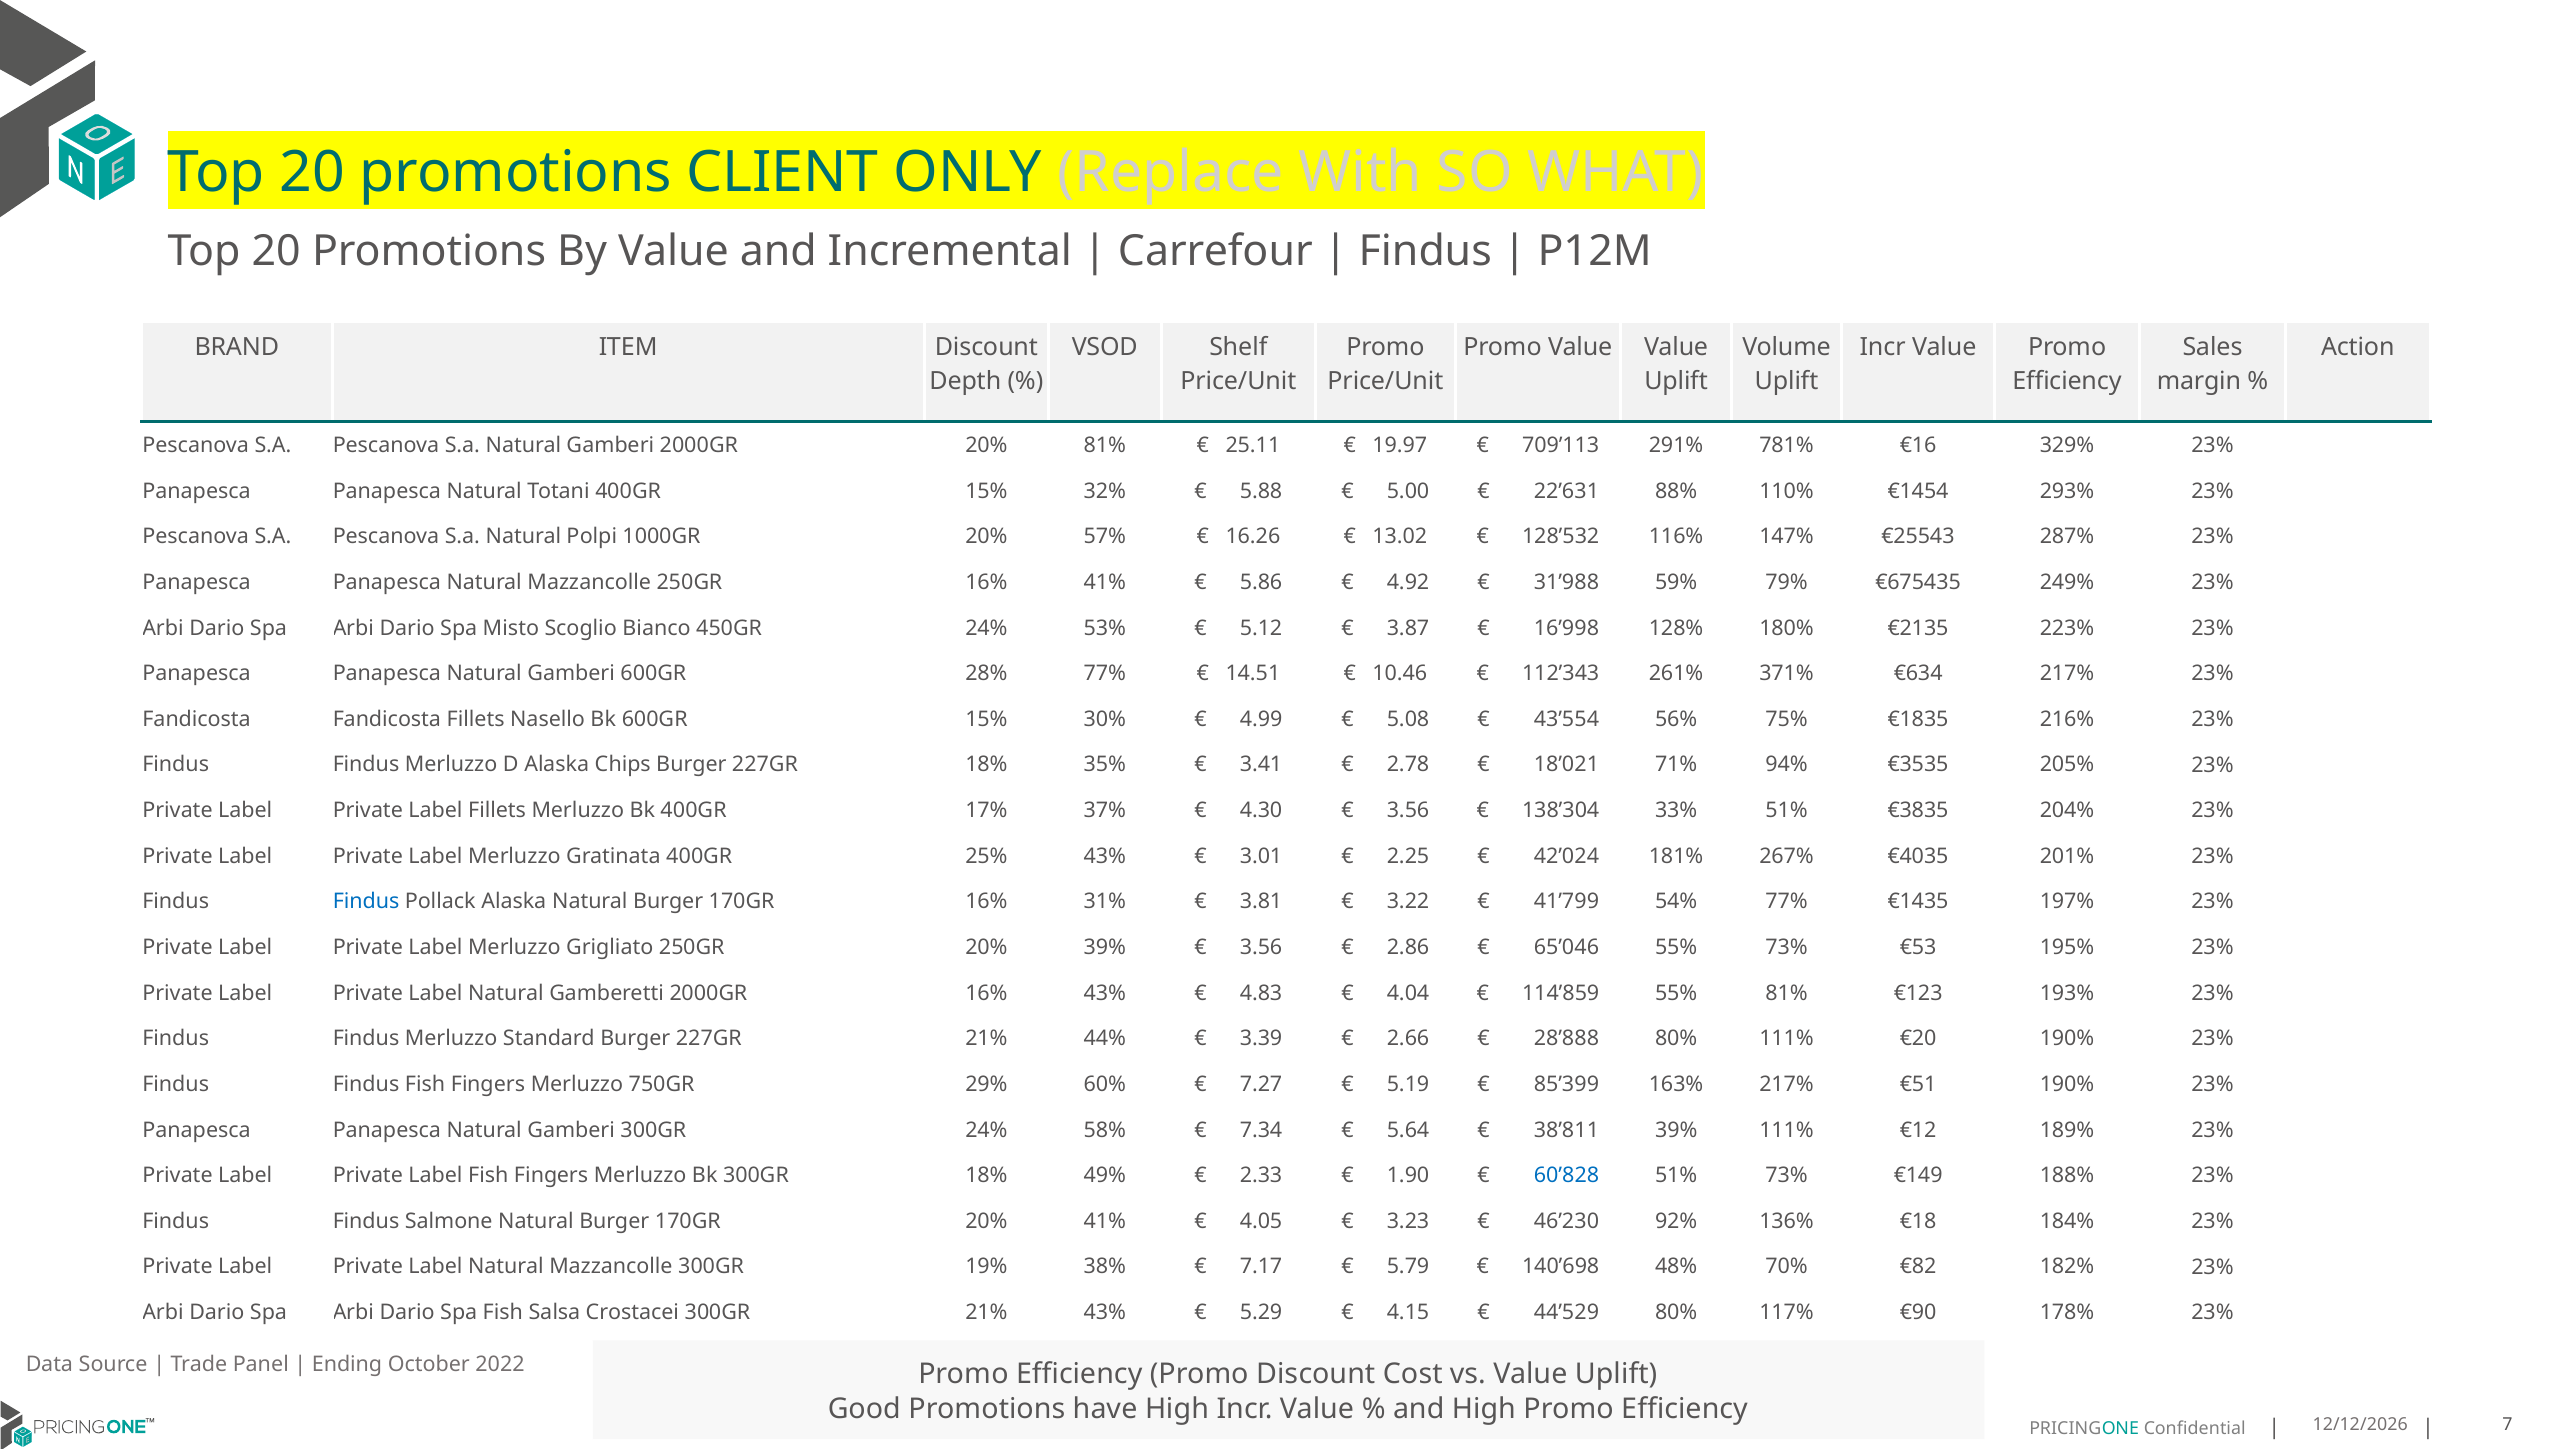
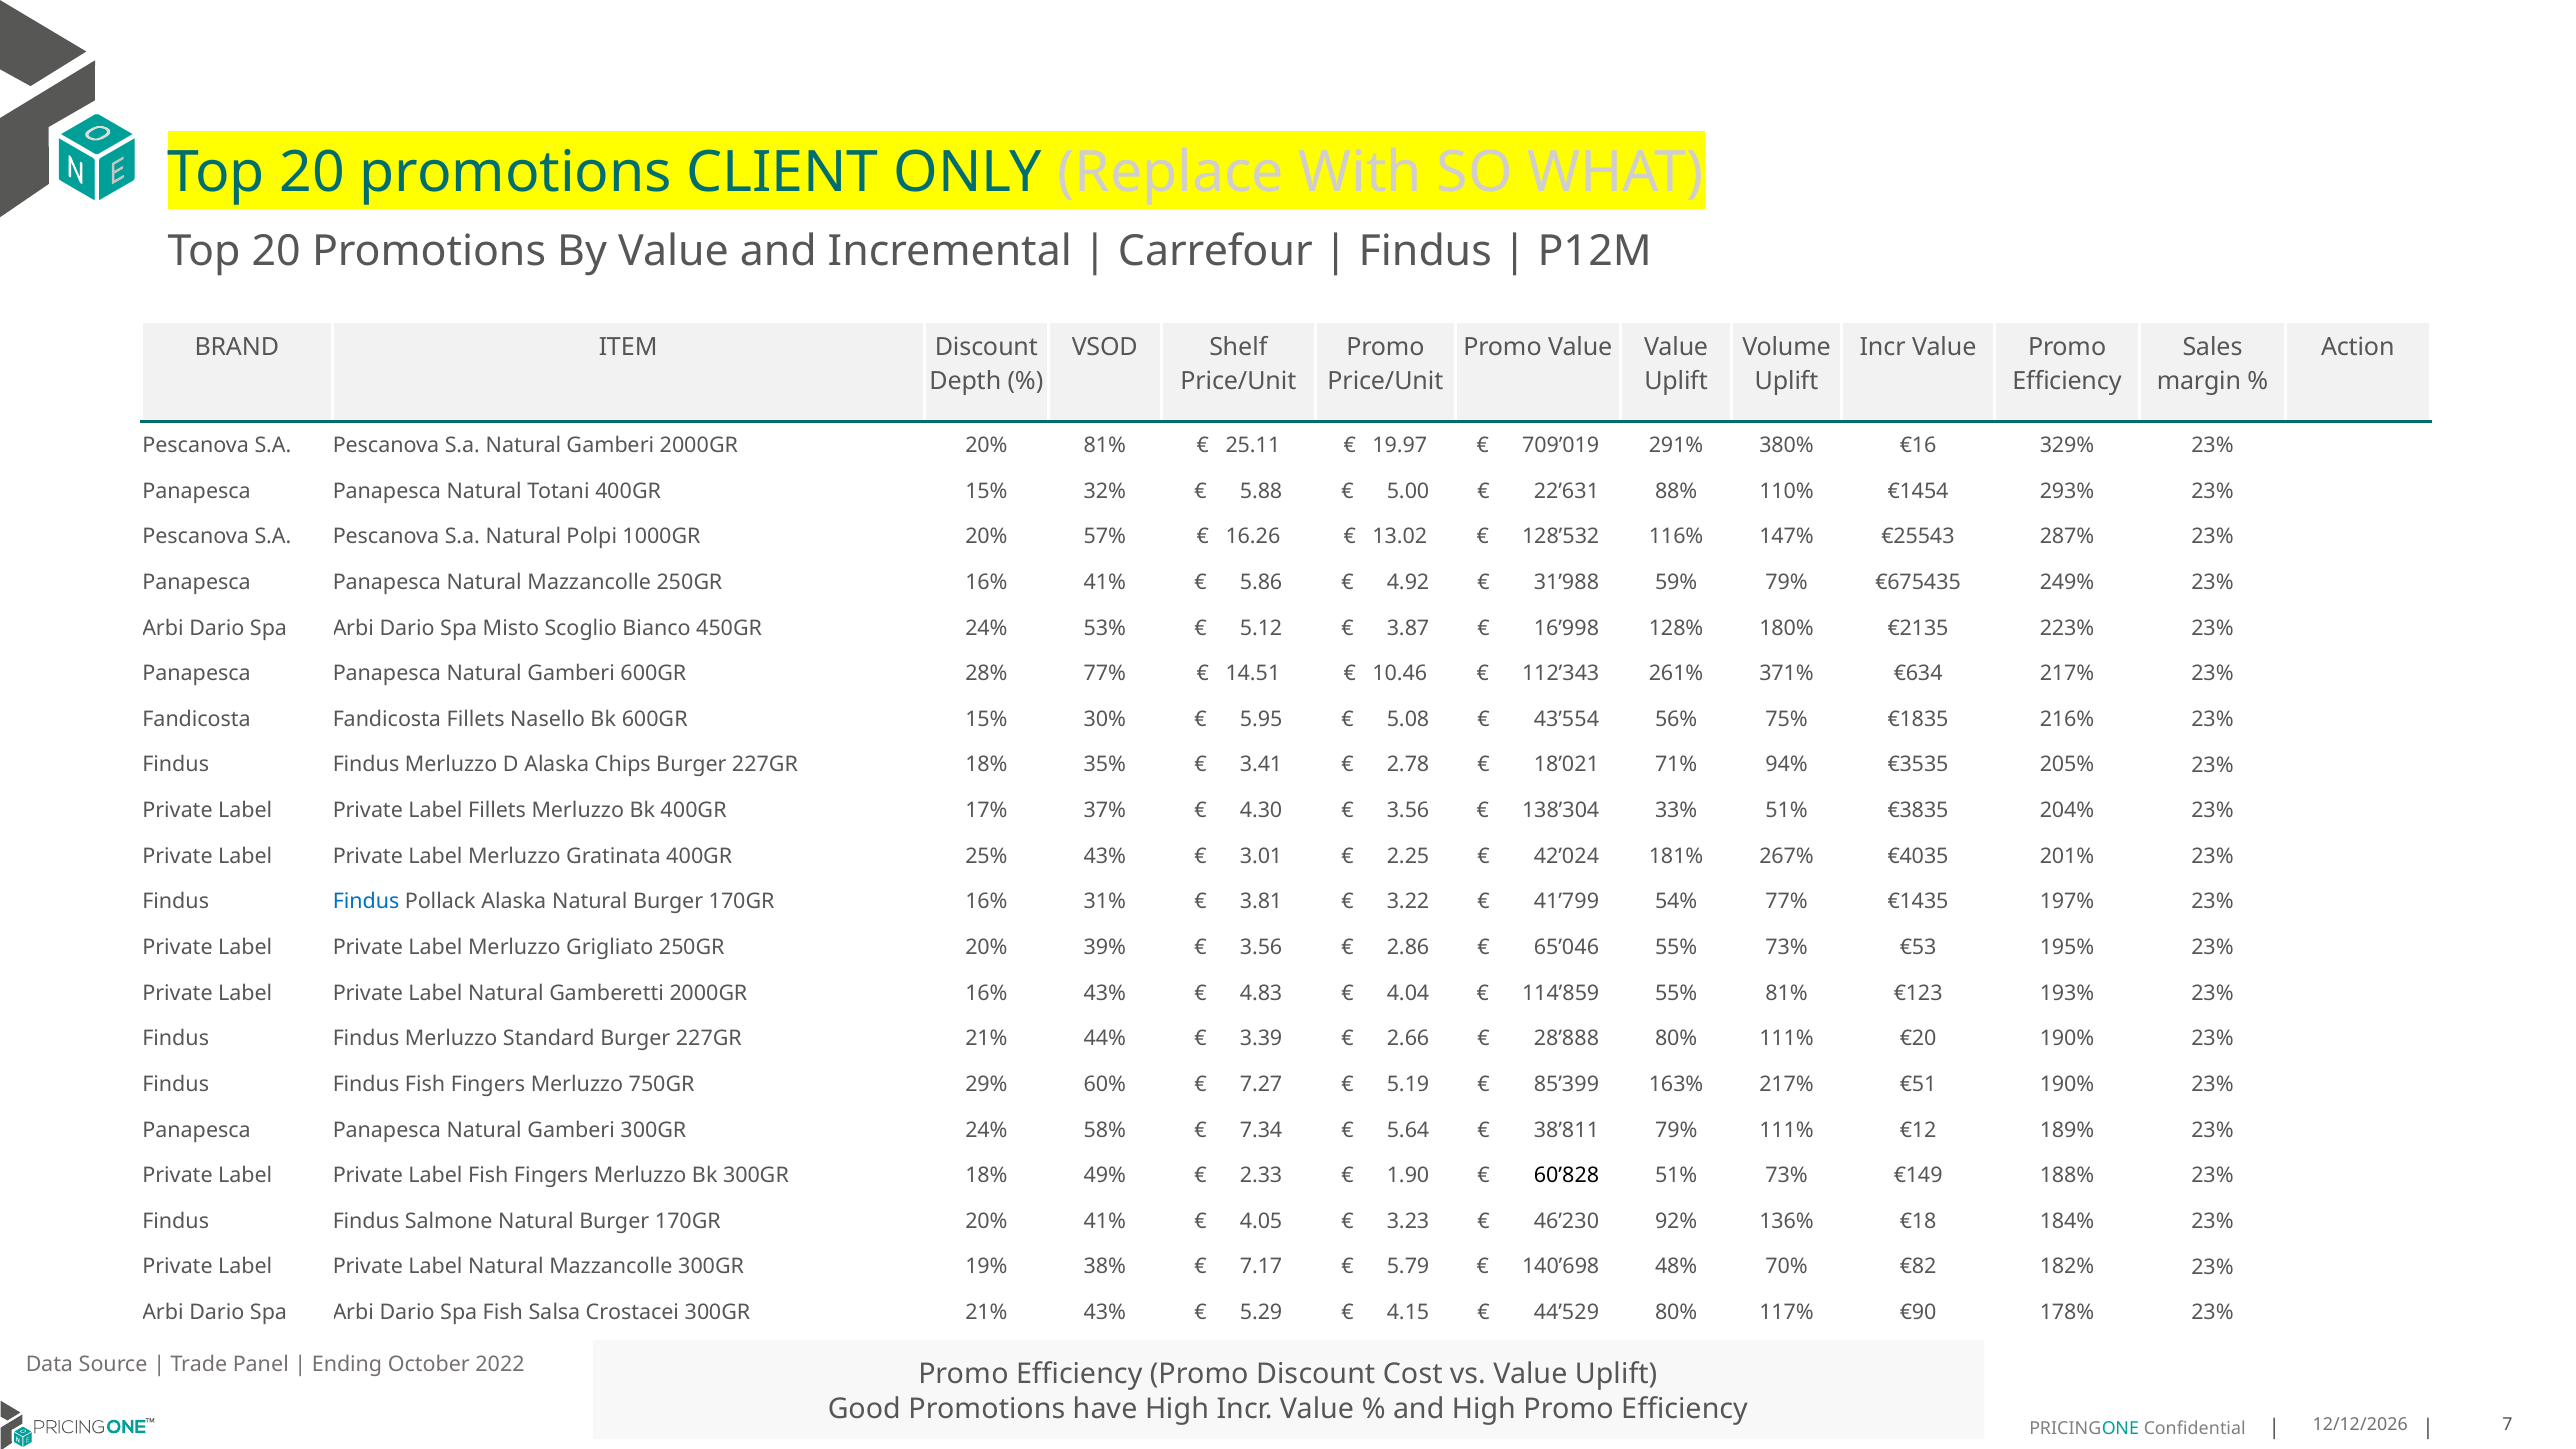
709’113: 709’113 -> 709’019
781%: 781% -> 380%
4.99: 4.99 -> 5.95
38’811 39%: 39% -> 79%
60’828 colour: blue -> black
